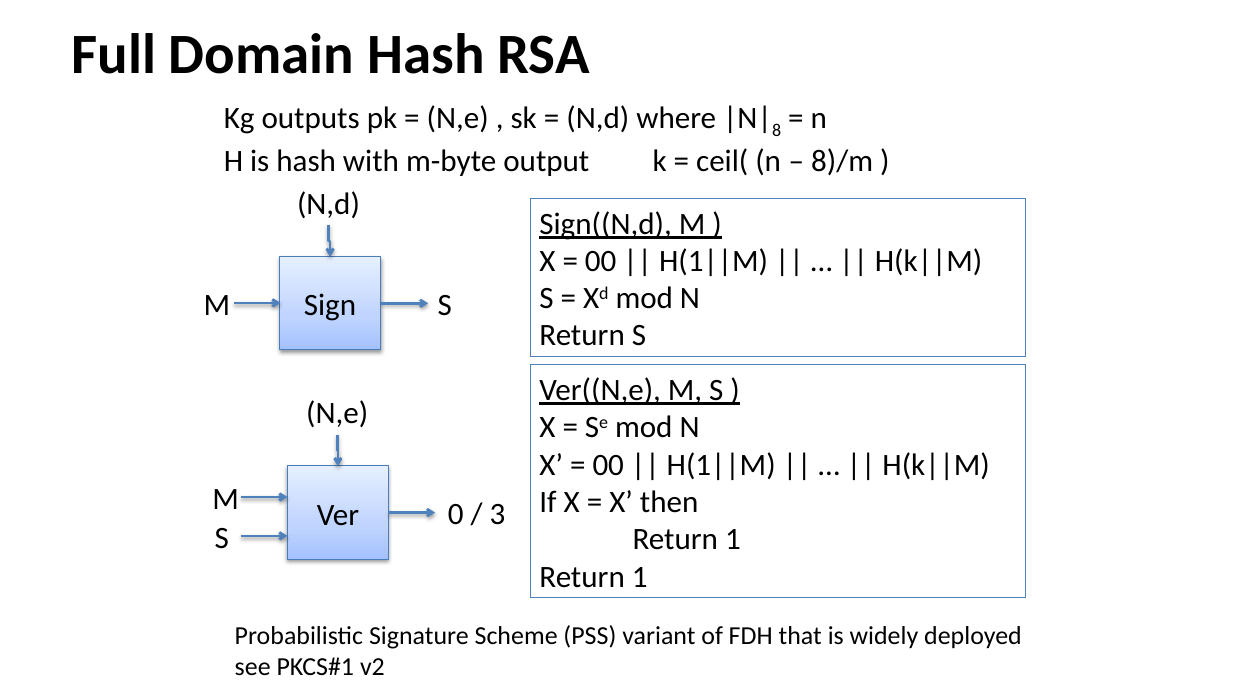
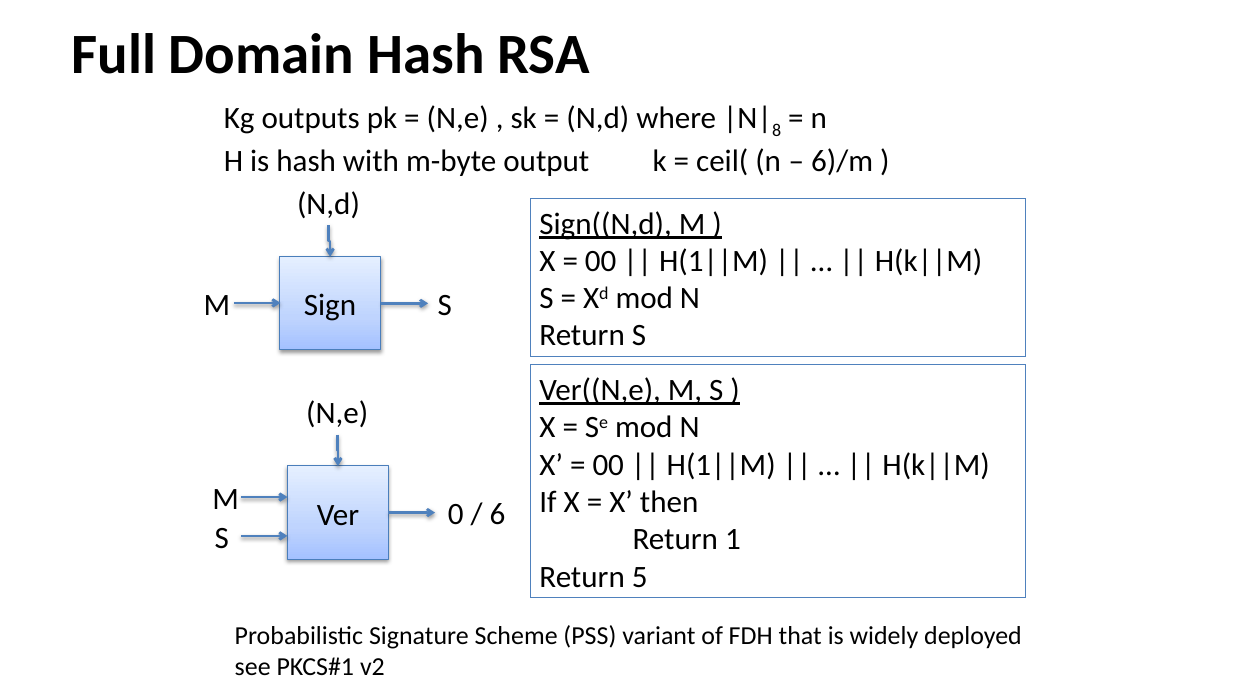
8)/m: 8)/m -> 6)/m
3: 3 -> 6
1 at (640, 577): 1 -> 5
